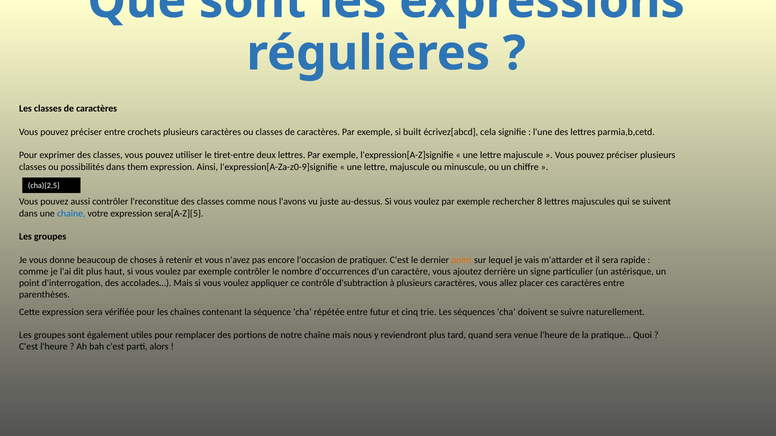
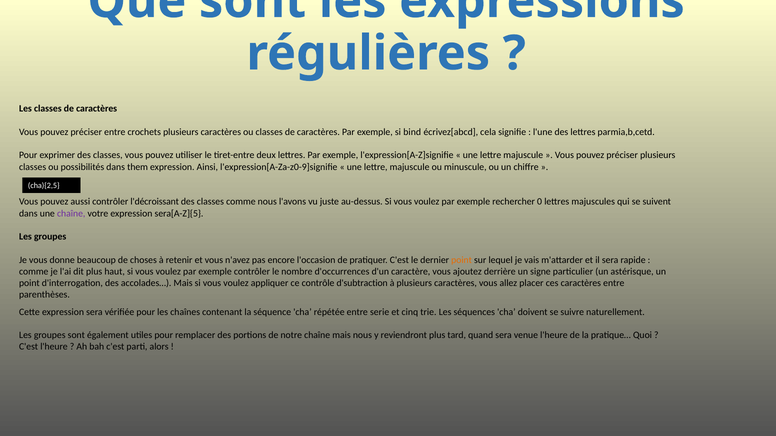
built: built -> bind
l'reconstitue: l'reconstitue -> l'décroissant
8: 8 -> 0
chaîne at (71, 214) colour: blue -> purple
futur: futur -> serie
